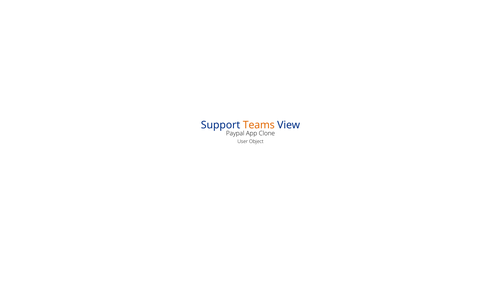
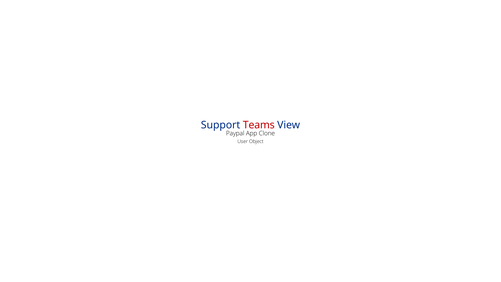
Teams colour: orange -> red
